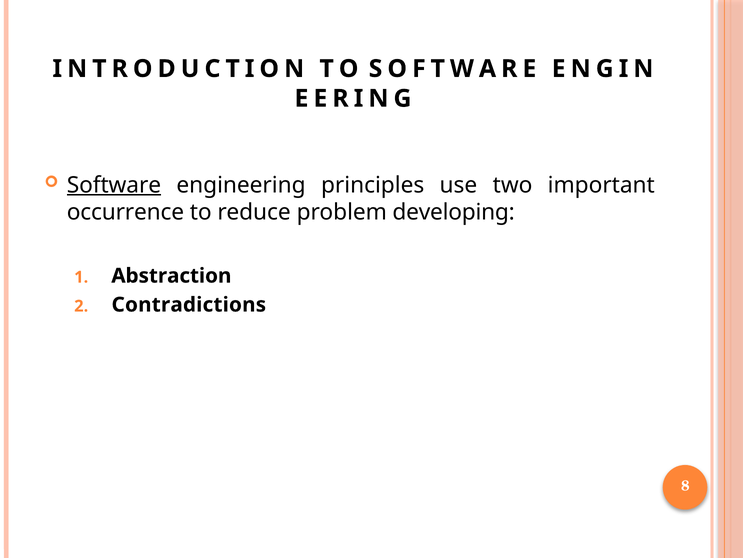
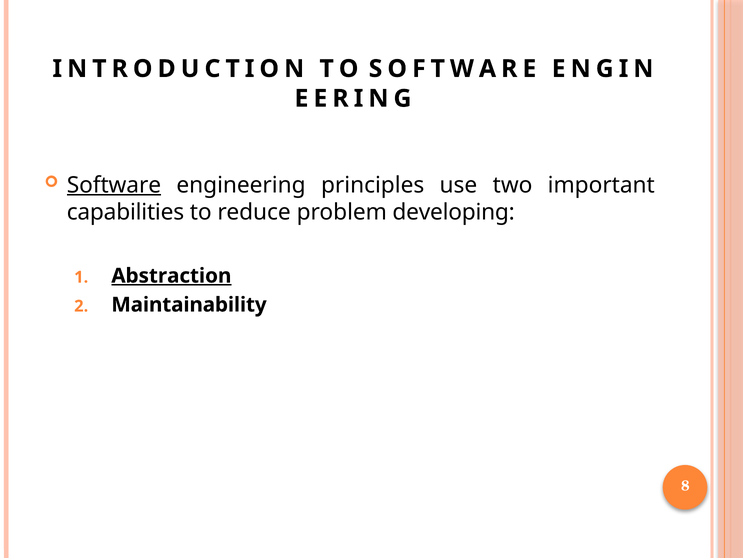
occurrence: occurrence -> capabilities
Abstraction underline: none -> present
Contradictions: Contradictions -> Maintainability
